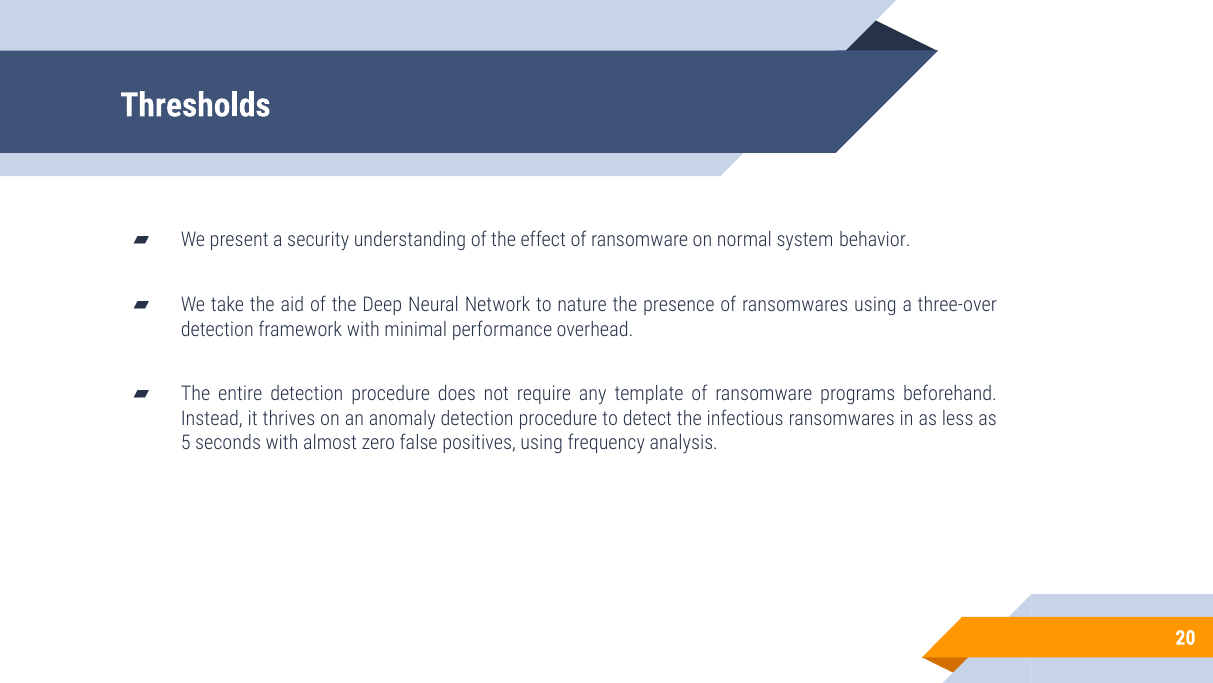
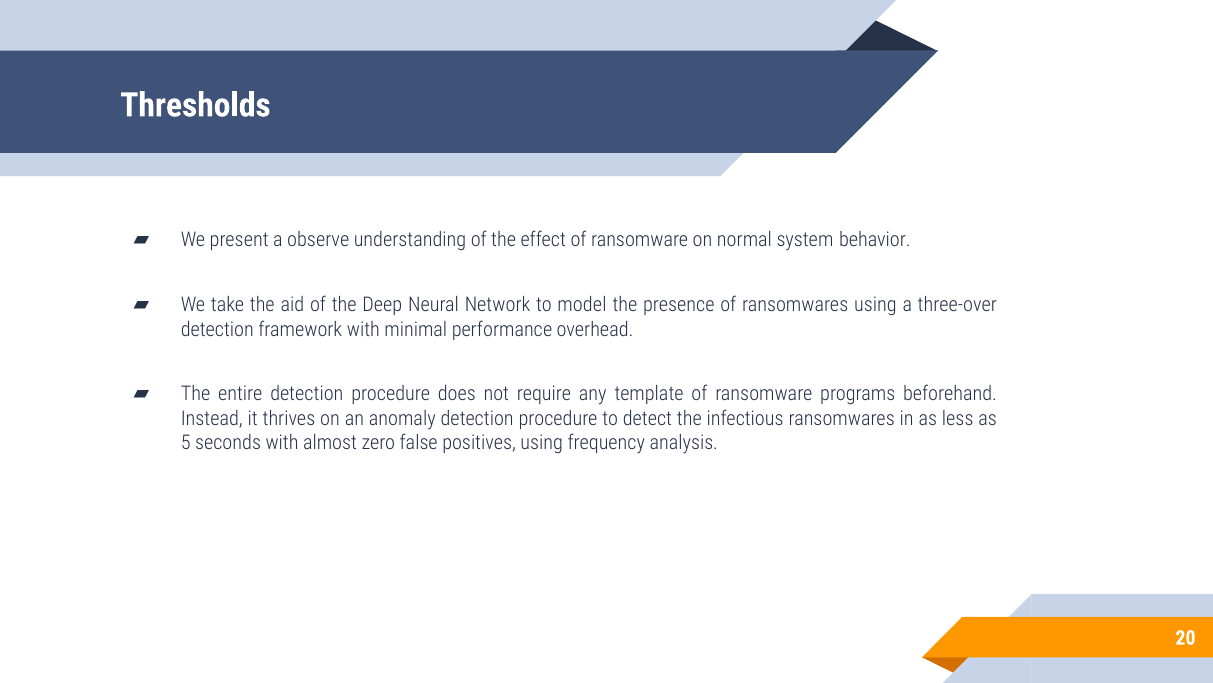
security: security -> observe
nature: nature -> model
